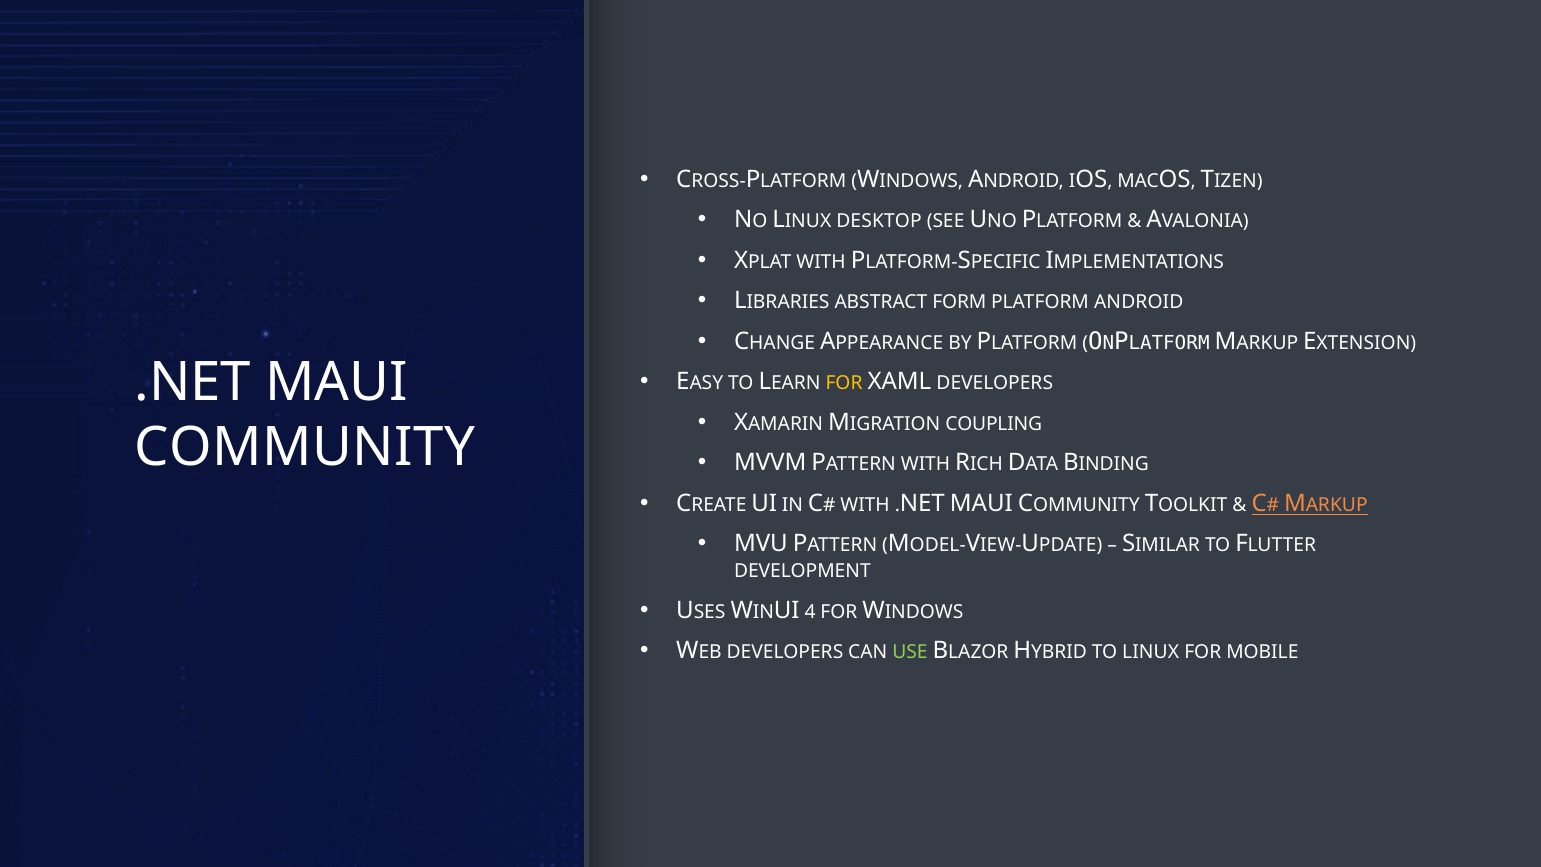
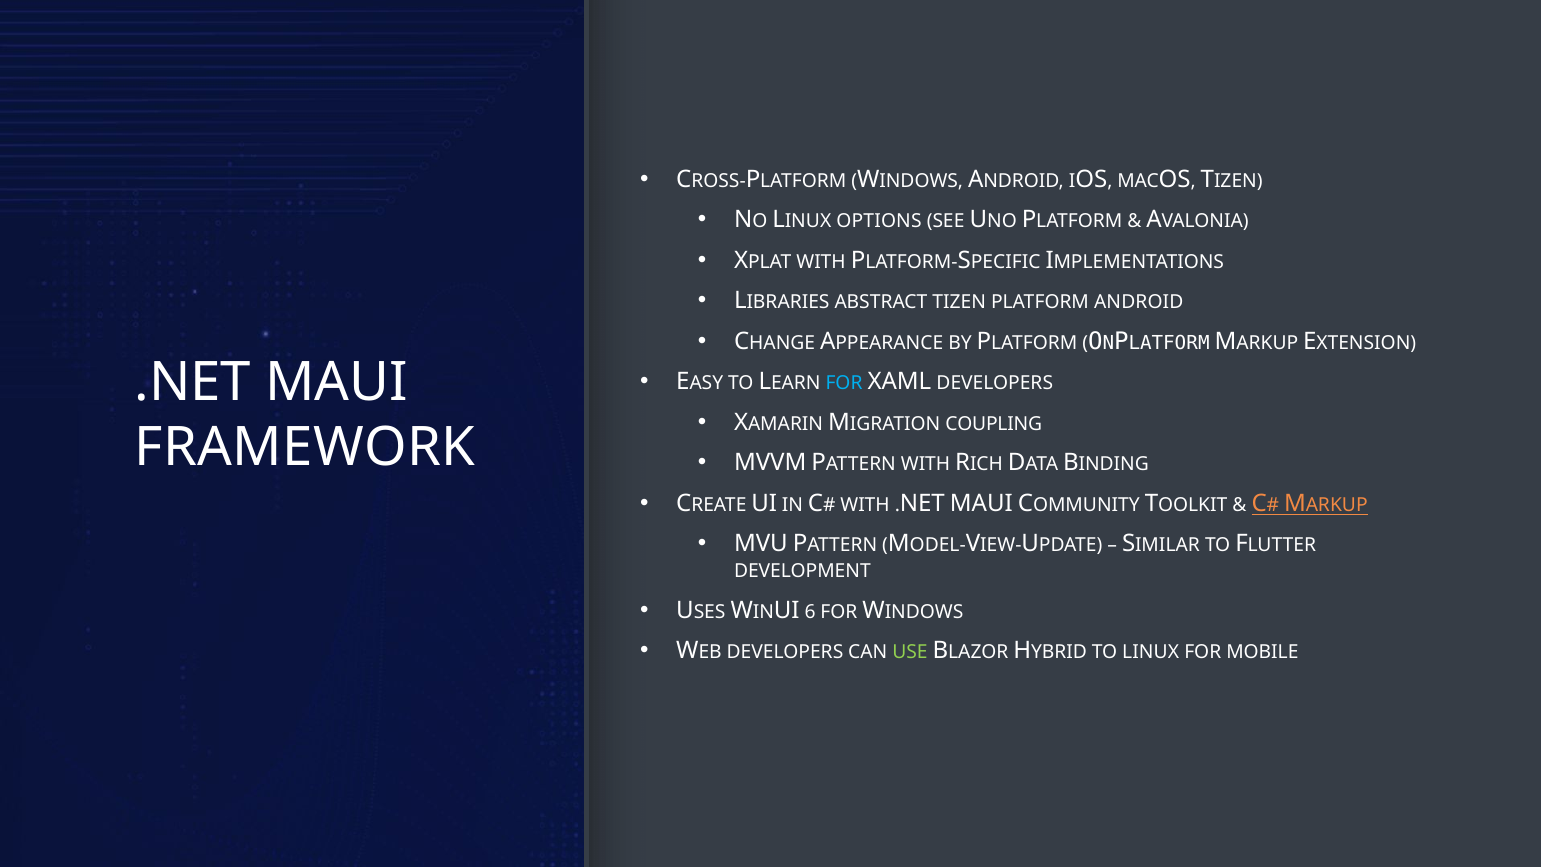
DESKTOP: DESKTOP -> OPTIONS
ABSTRACT FORM: FORM -> TIZEN
FOR at (844, 383) colour: yellow -> light blue
COMMUNITY at (305, 448): COMMUNITY -> FRAMEWORK
4: 4 -> 6
